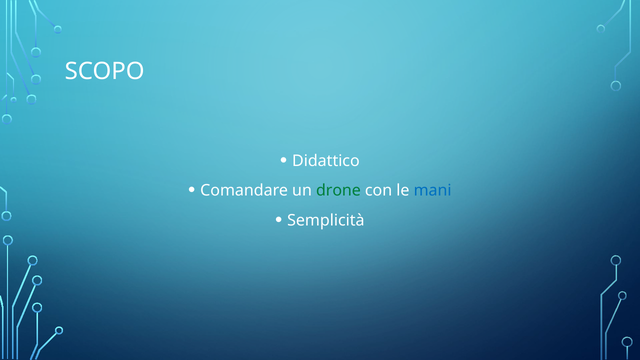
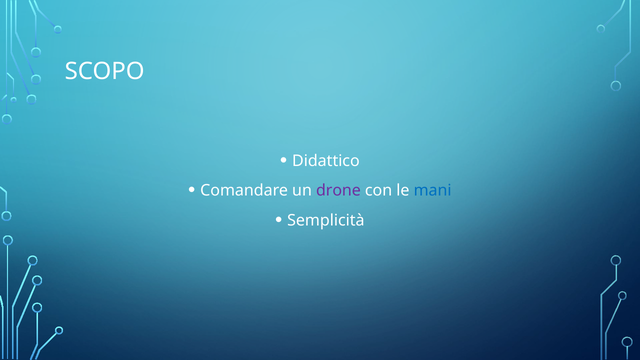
drone colour: green -> purple
